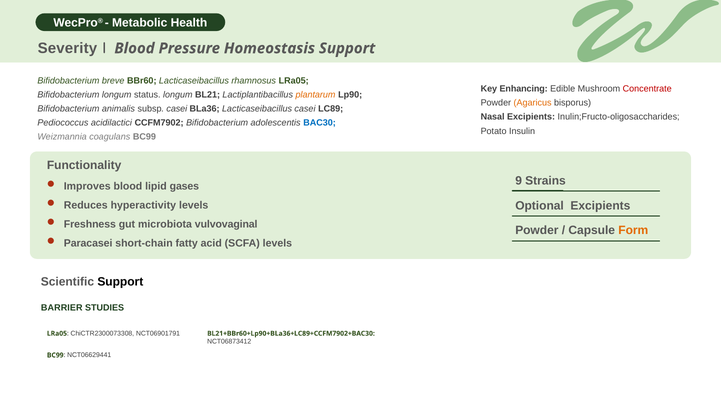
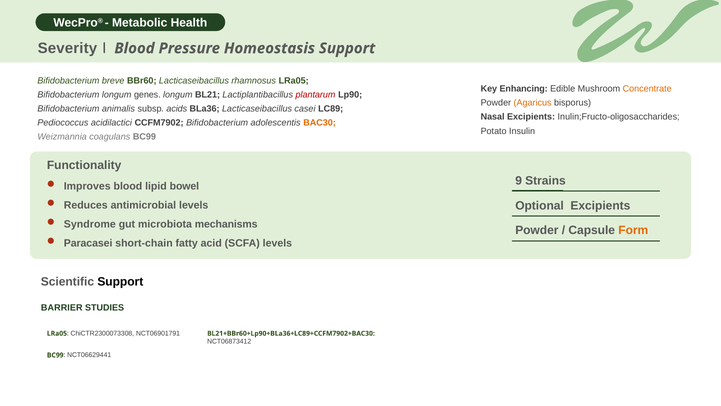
Concentrate colour: red -> orange
status: status -> genes
plantarum colour: orange -> red
subsp casei: casei -> acids
BAC30 colour: blue -> orange
gases: gases -> bowel
hyperactivity: hyperactivity -> antimicrobial
Freshness: Freshness -> Syndrome
vulvovaginal: vulvovaginal -> mechanisms
